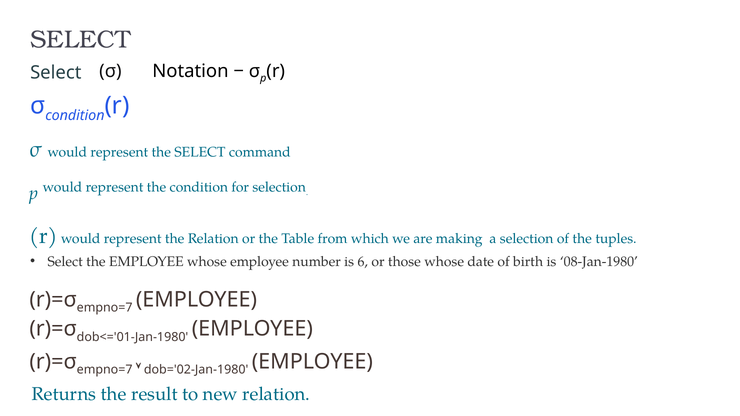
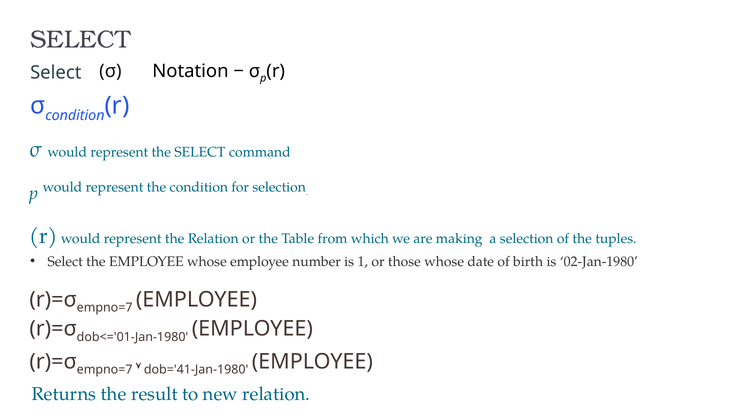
6: 6 -> 1
08-Jan-1980: 08-Jan-1980 -> 02-Jan-1980
dob='02-Jan-1980: dob='02-Jan-1980 -> dob='41-Jan-1980
